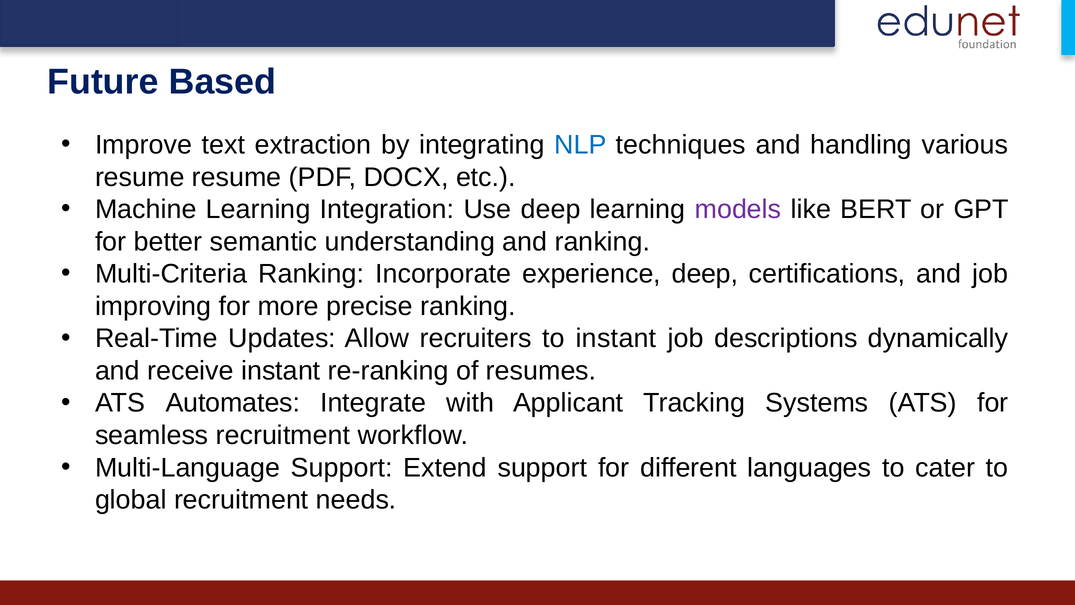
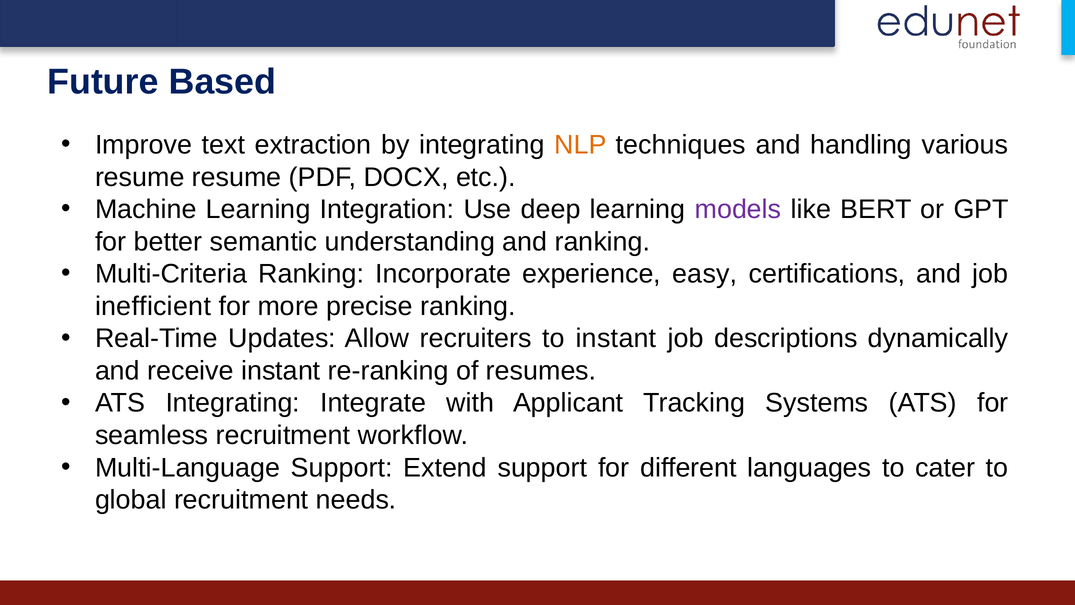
NLP colour: blue -> orange
experience deep: deep -> easy
improving: improving -> inefficient
ATS Automates: Automates -> Integrating
